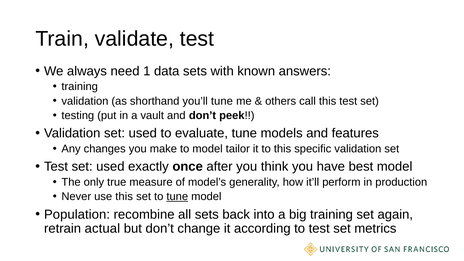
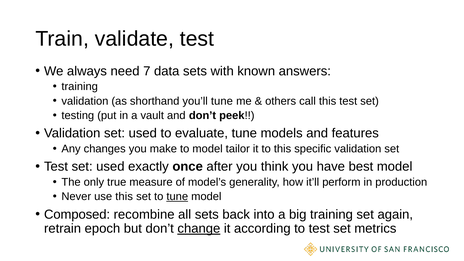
1: 1 -> 7
Population: Population -> Composed
actual: actual -> epoch
change underline: none -> present
